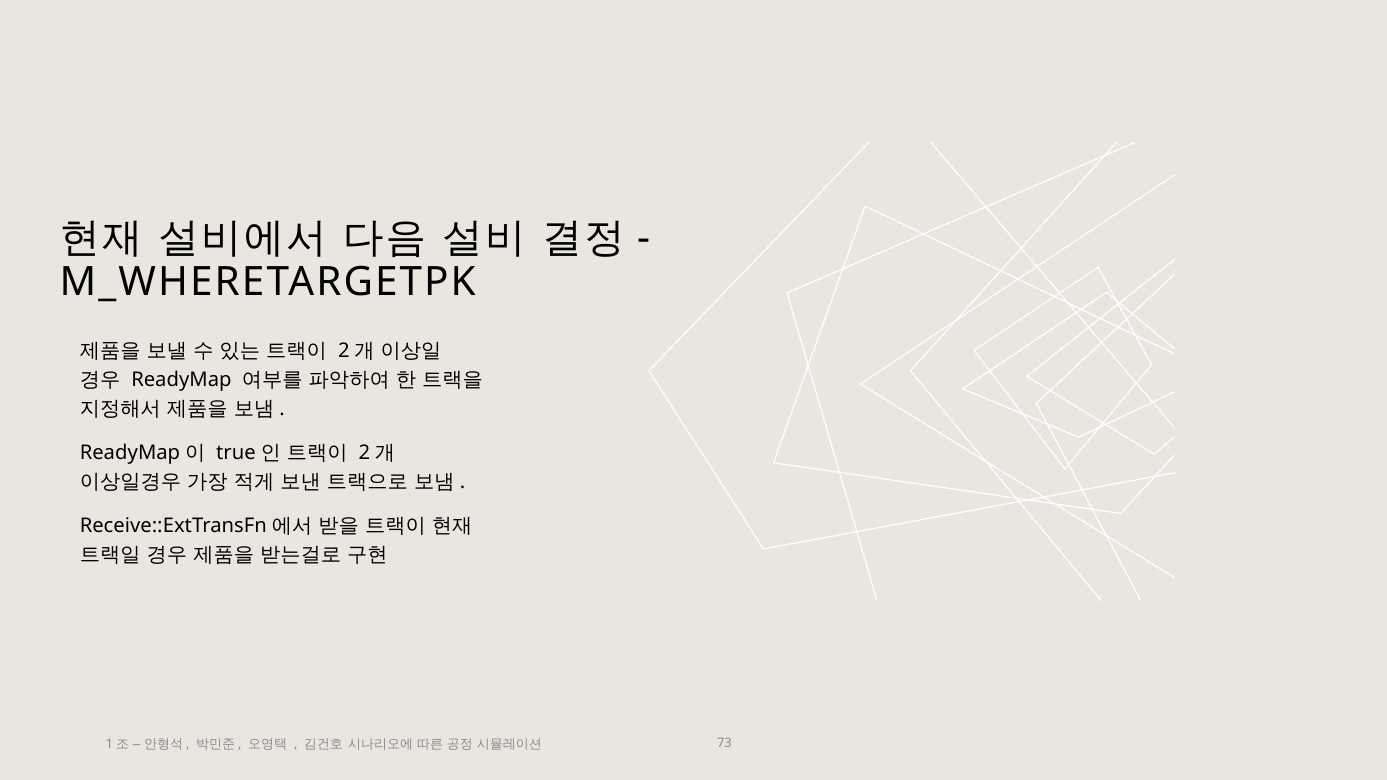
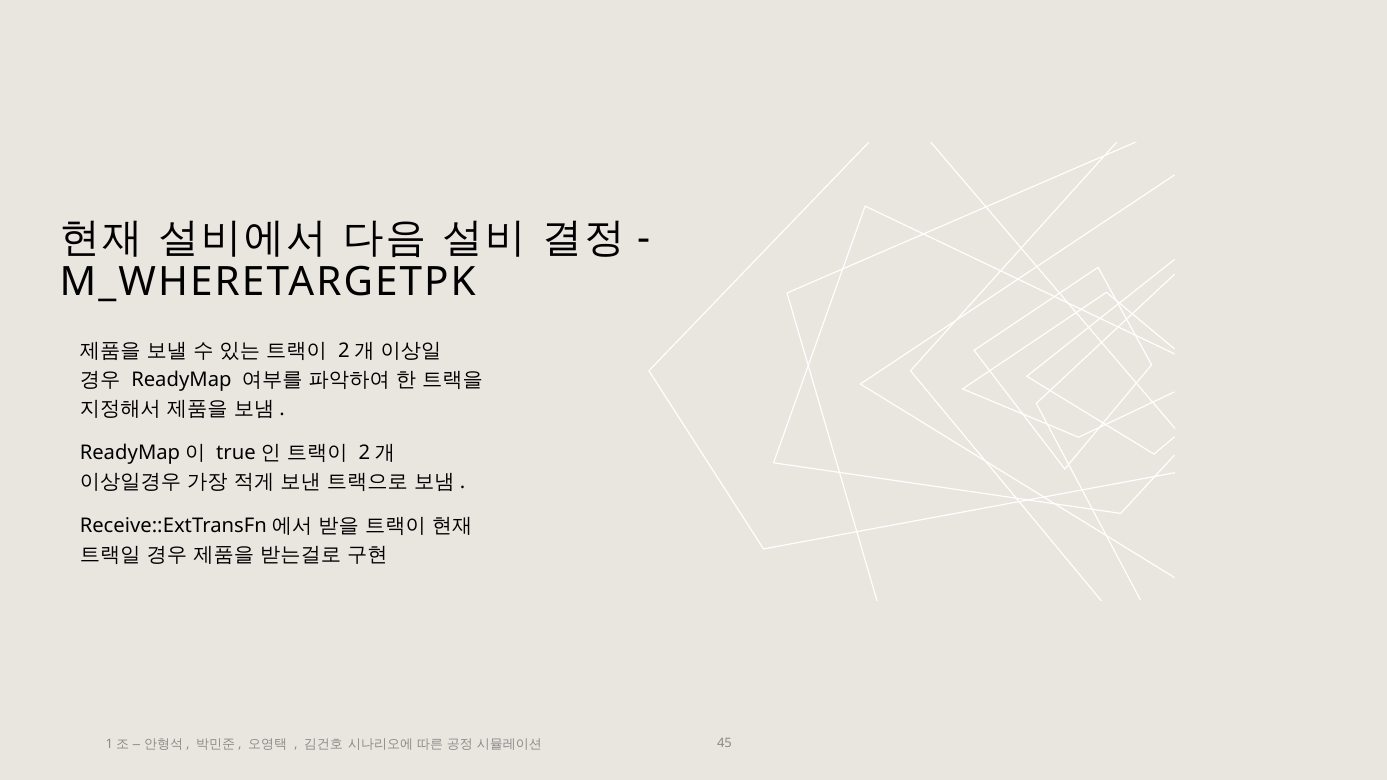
73: 73 -> 45
